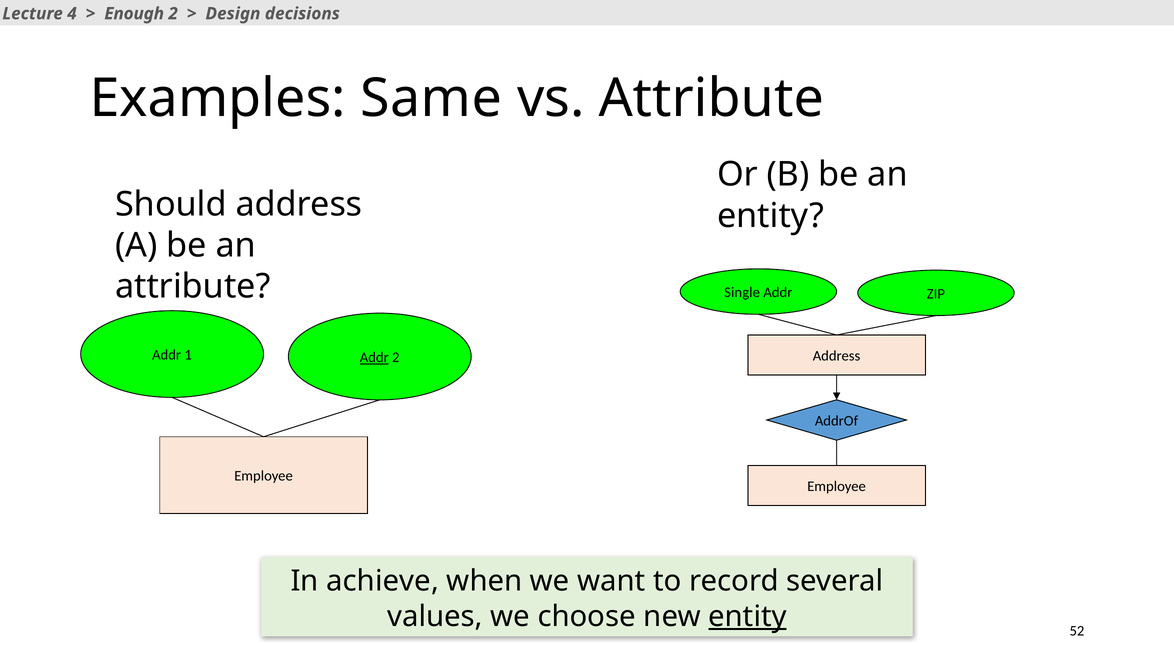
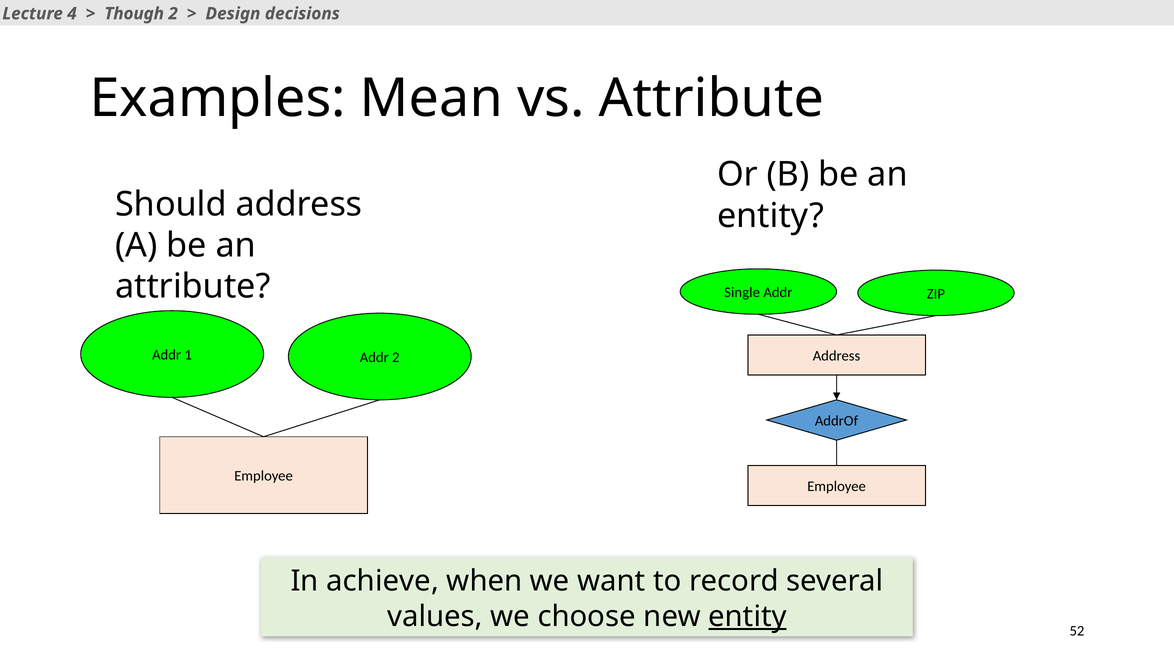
Enough: Enough -> Though
Same: Same -> Mean
Addr at (374, 357) underline: present -> none
